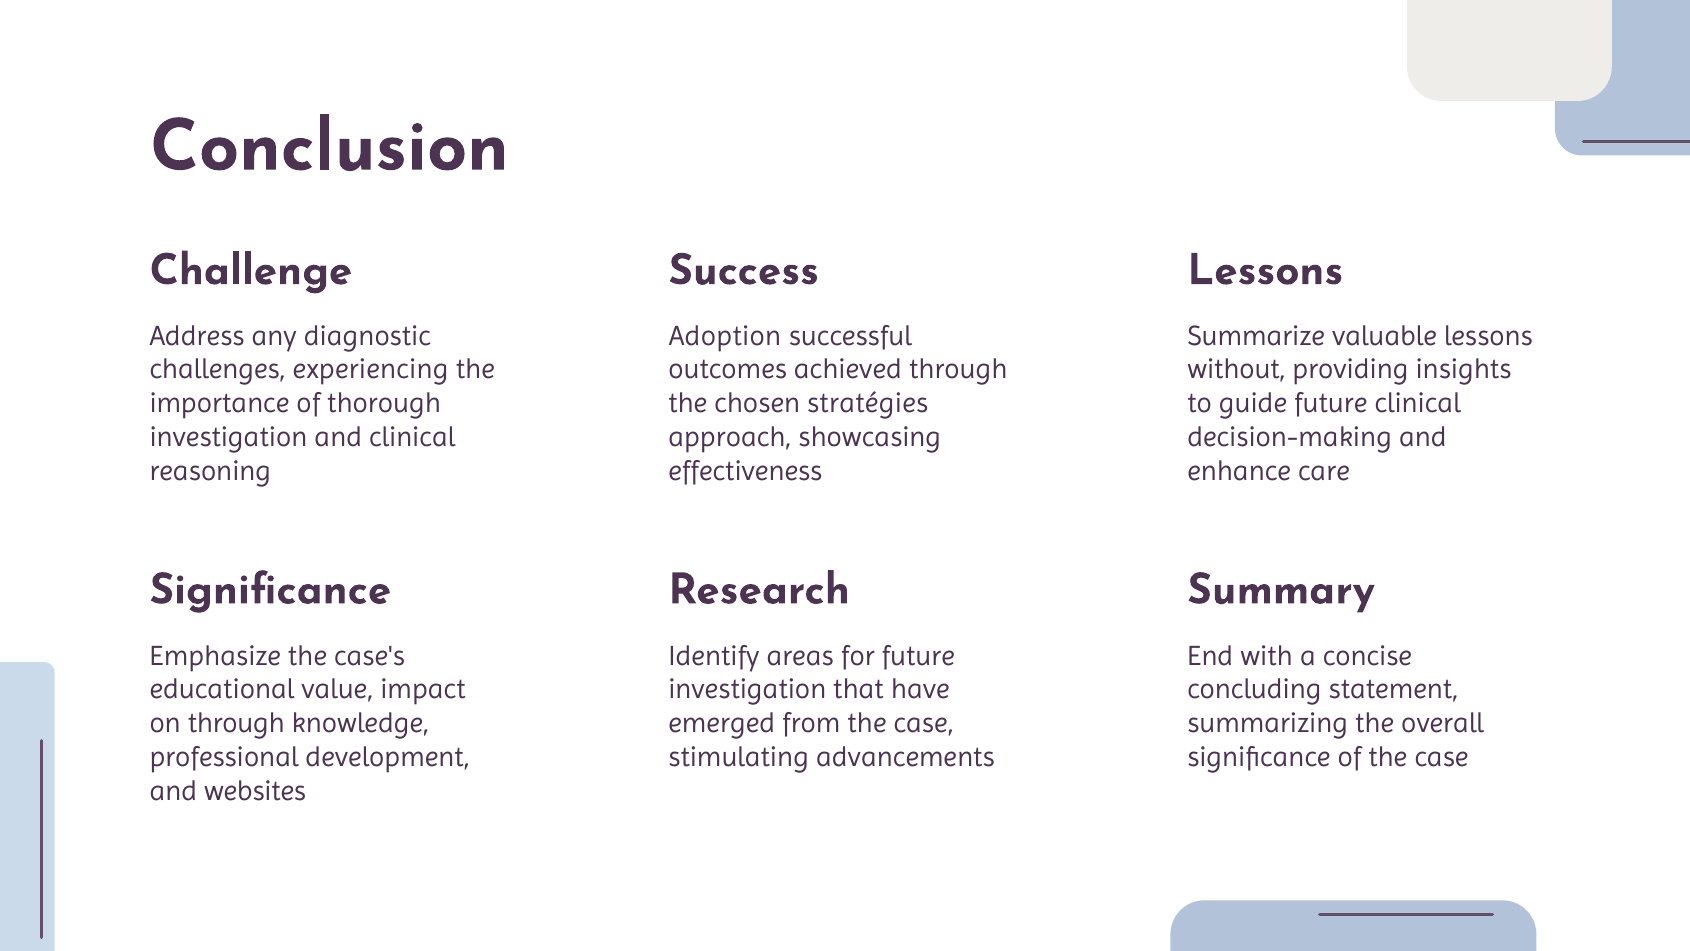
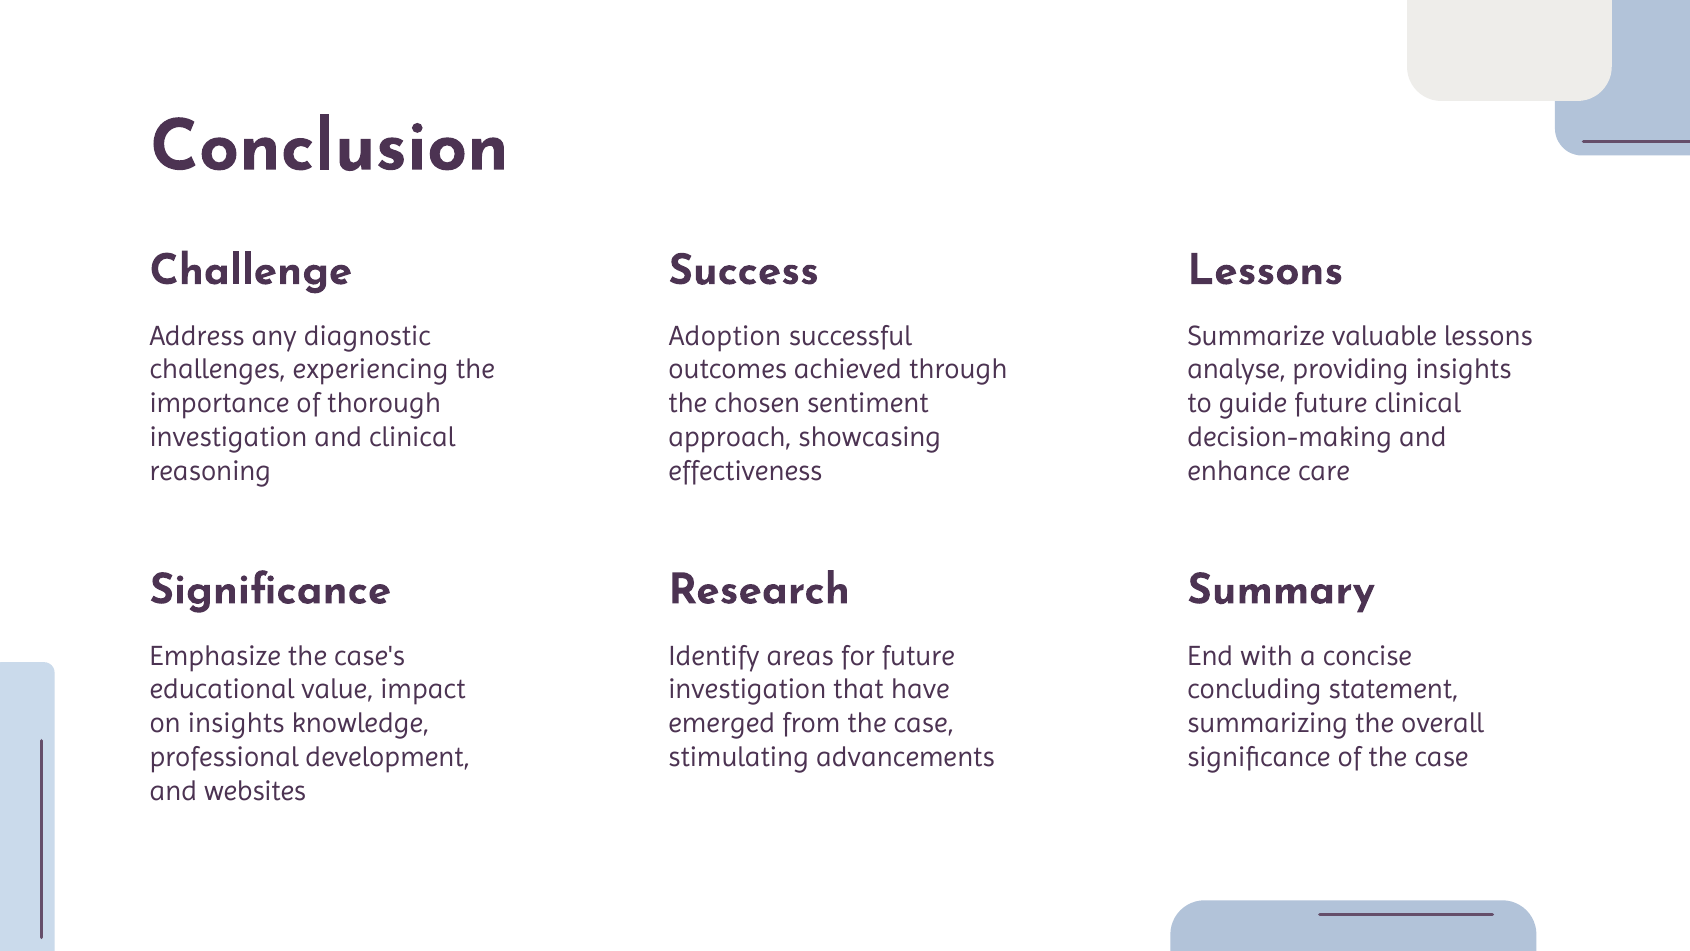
without: without -> analyse
stratégies: stratégies -> sentiment
on through: through -> insights
